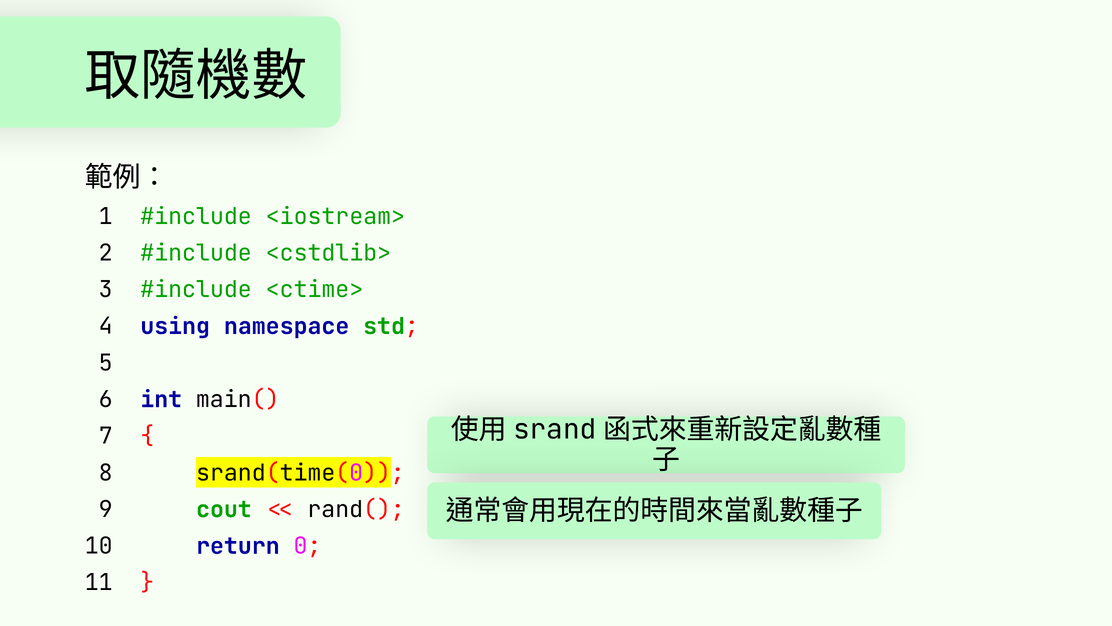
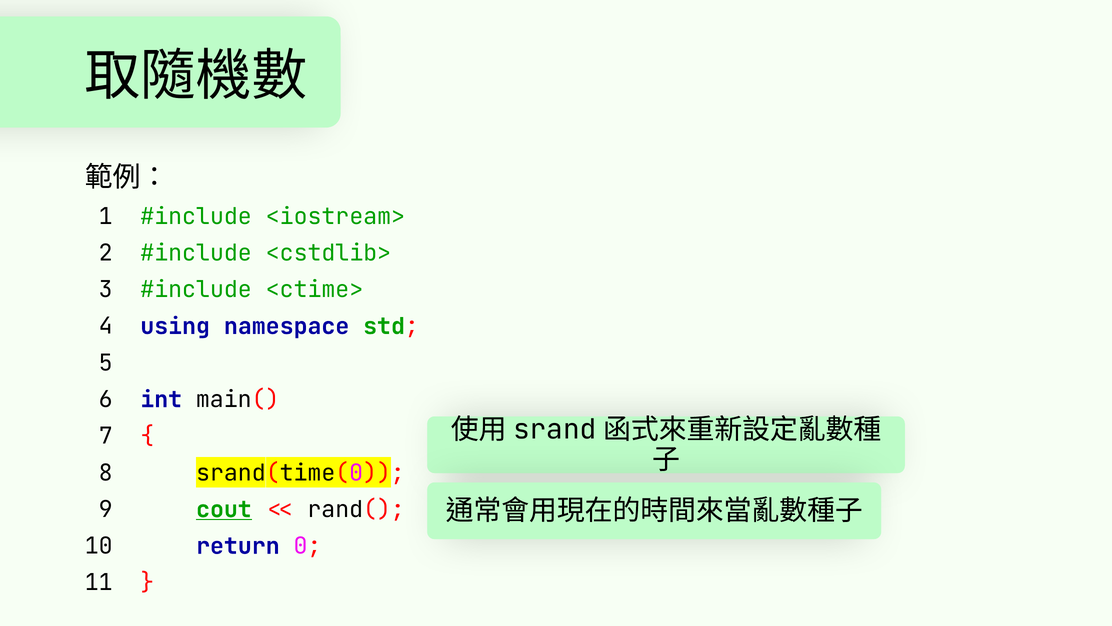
cout underline: none -> present
